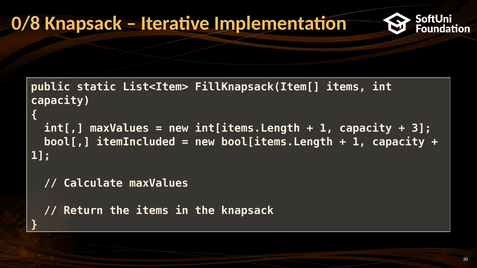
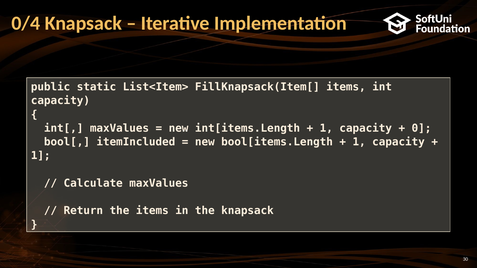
0/8: 0/8 -> 0/4
3: 3 -> 0
